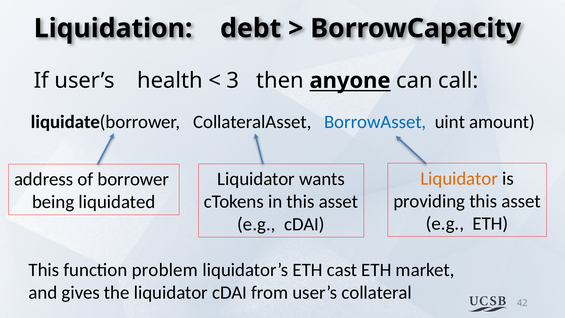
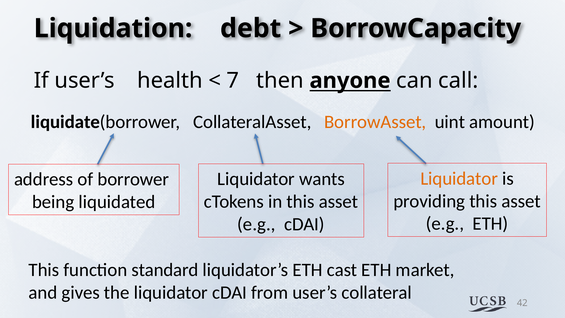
3: 3 -> 7
BorrowAsset colour: blue -> orange
problem: problem -> standard
